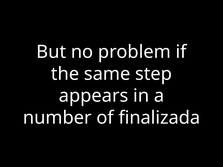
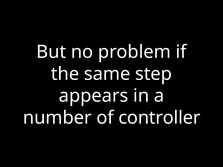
finalizada: finalizada -> controller
